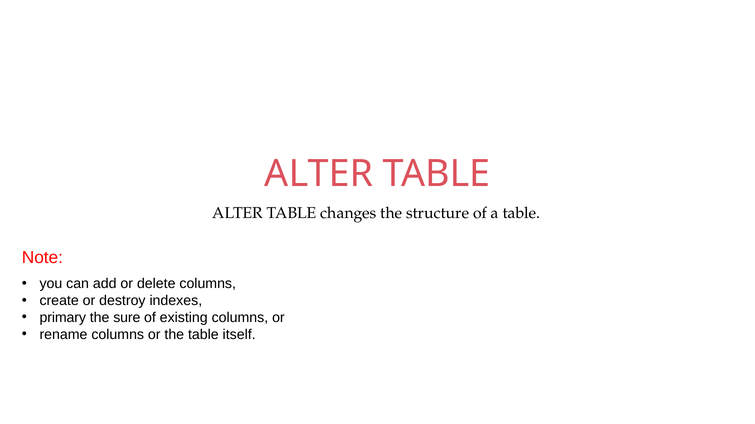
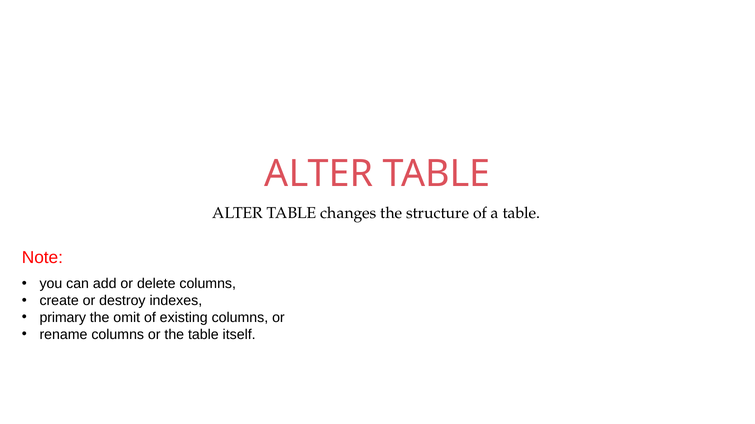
sure: sure -> omit
